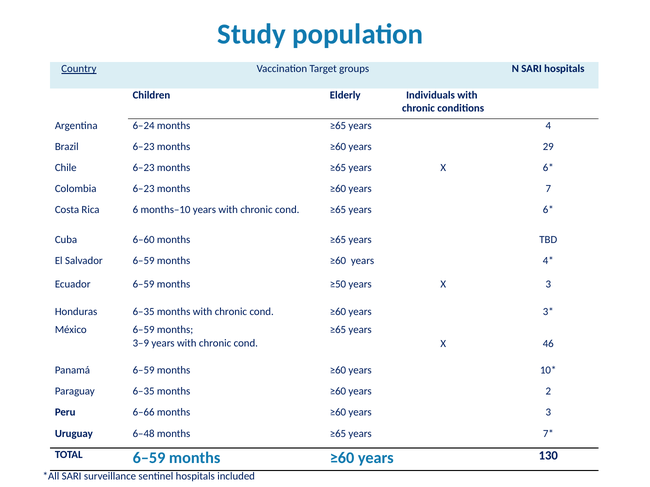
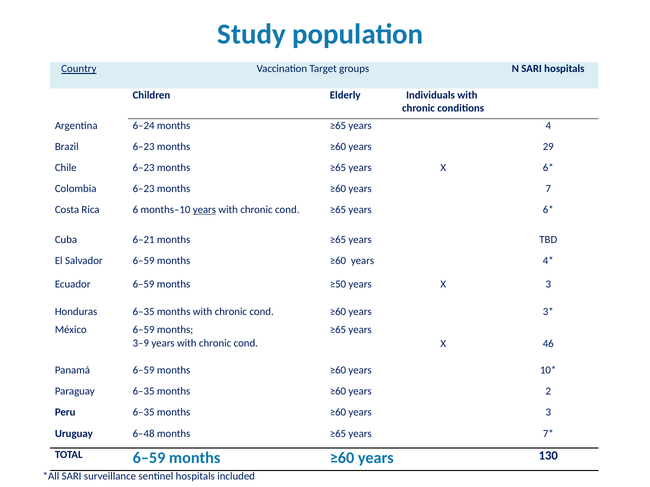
years at (204, 210) underline: none -> present
6–60: 6–60 -> 6–21
Peru 6–66: 6–66 -> 6–35
